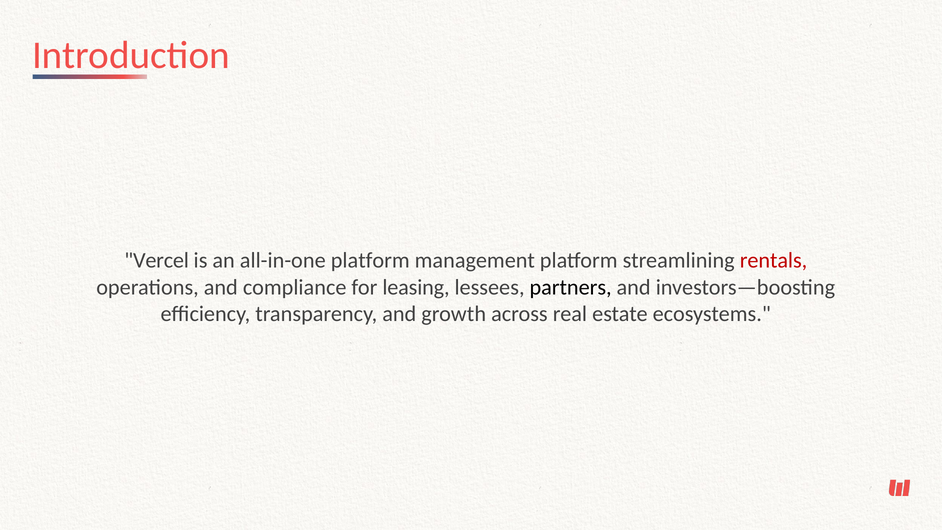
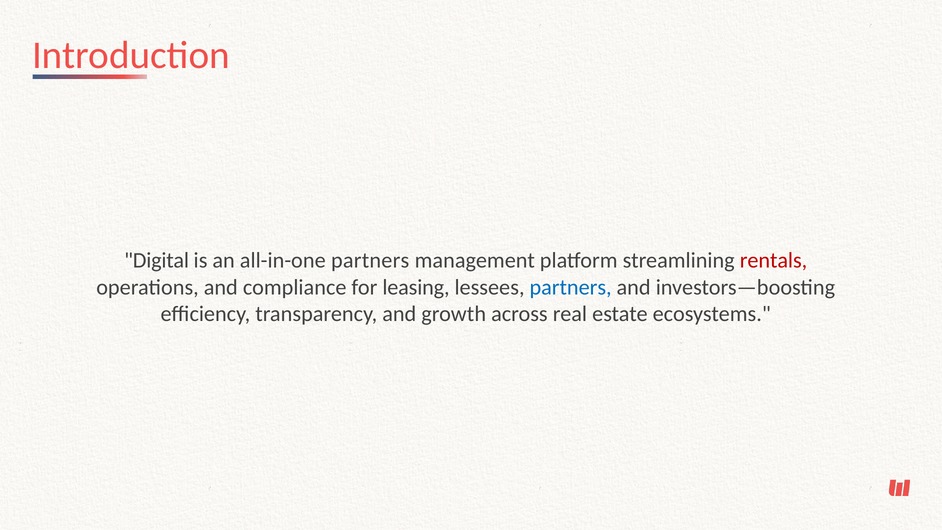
Vercel: Vercel -> Digital
all-in-one platform: platform -> partners
partners at (571, 287) colour: black -> blue
